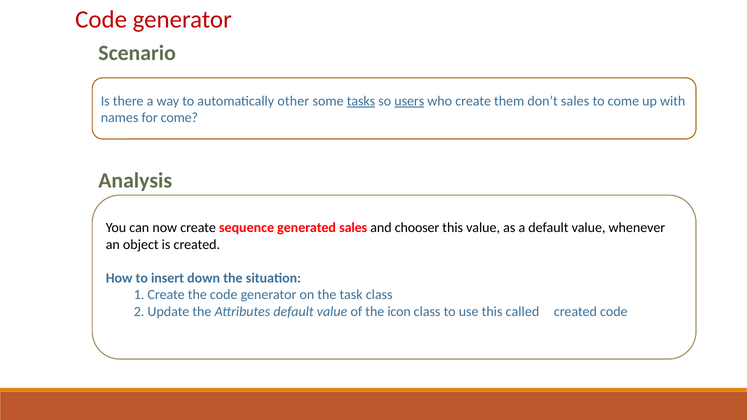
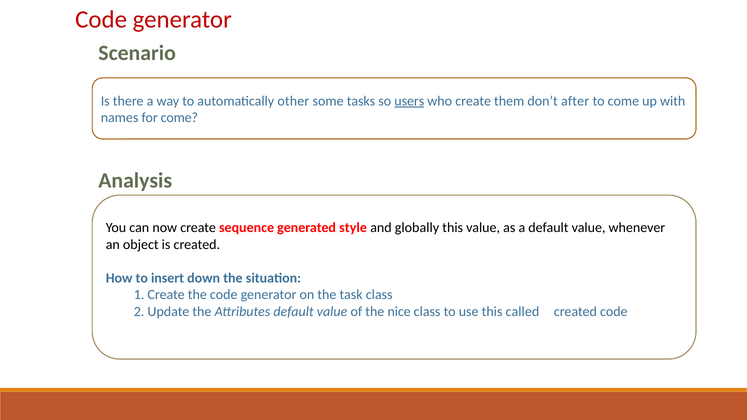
tasks underline: present -> none
don’t sales: sales -> after
generated sales: sales -> style
chooser: chooser -> globally
icon: icon -> nice
